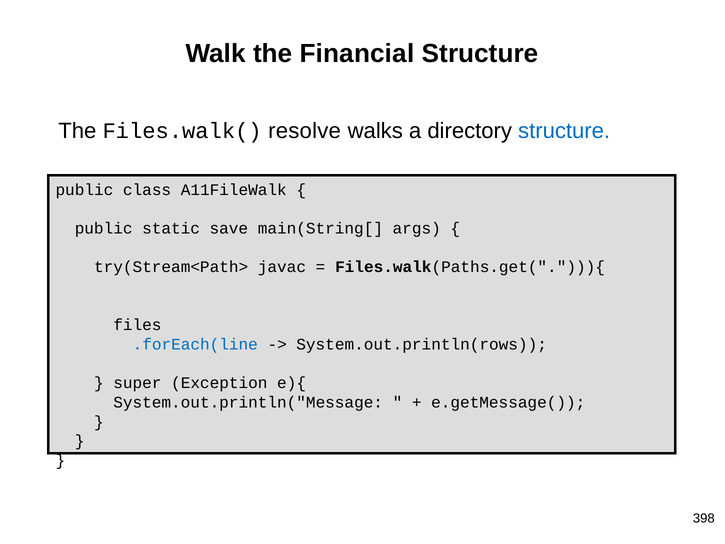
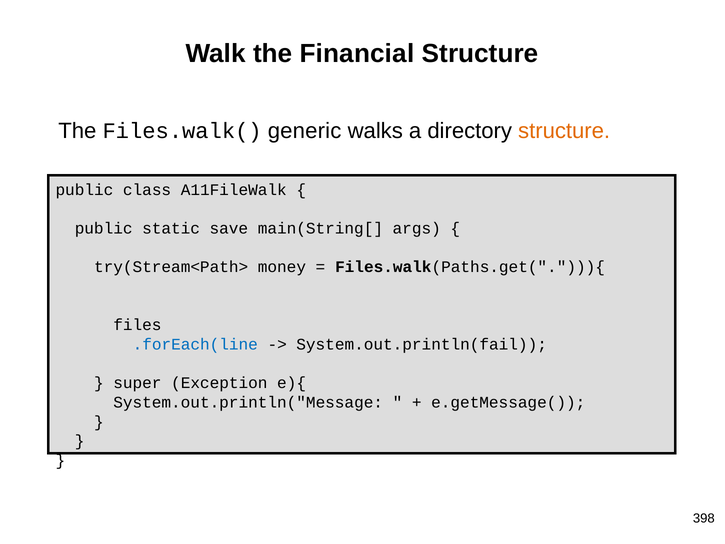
resolve: resolve -> generic
structure at (564, 131) colour: blue -> orange
javac: javac -> money
System.out.println(rows: System.out.println(rows -> System.out.println(fail
